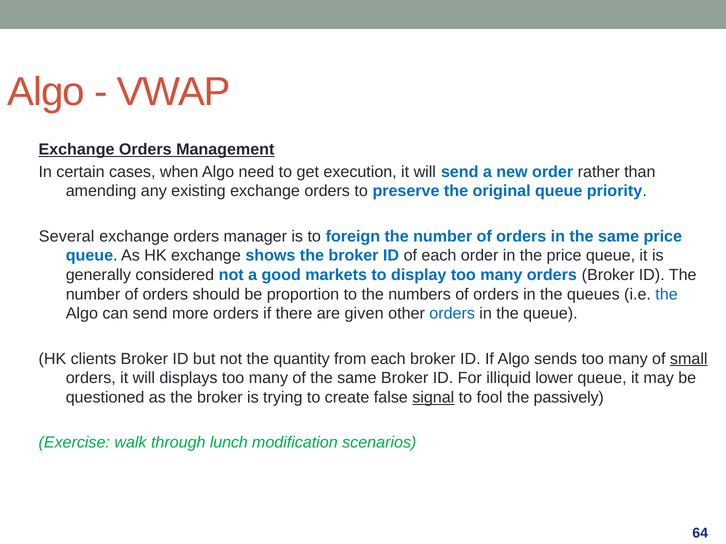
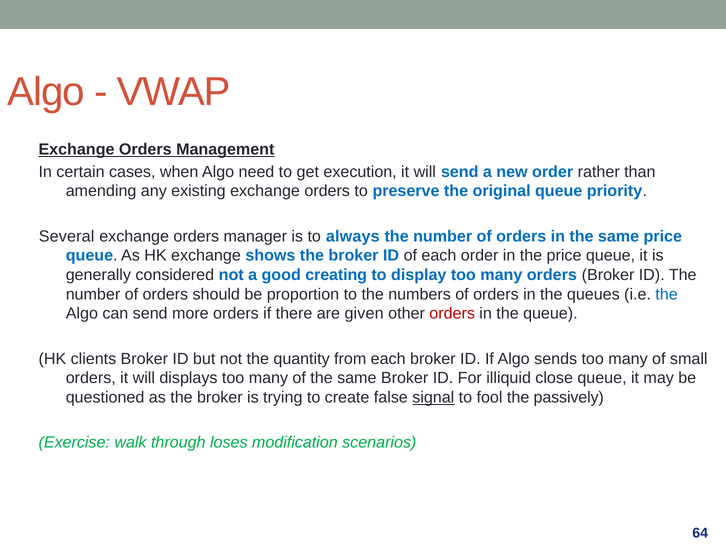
foreign: foreign -> always
markets: markets -> creating
orders at (452, 314) colour: blue -> red
small underline: present -> none
lower: lower -> close
lunch: lunch -> loses
